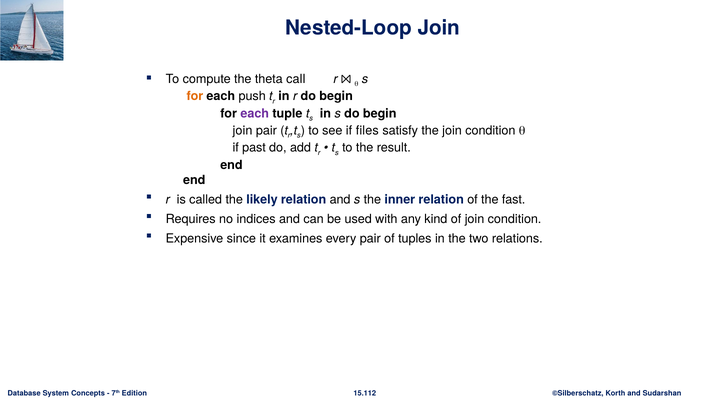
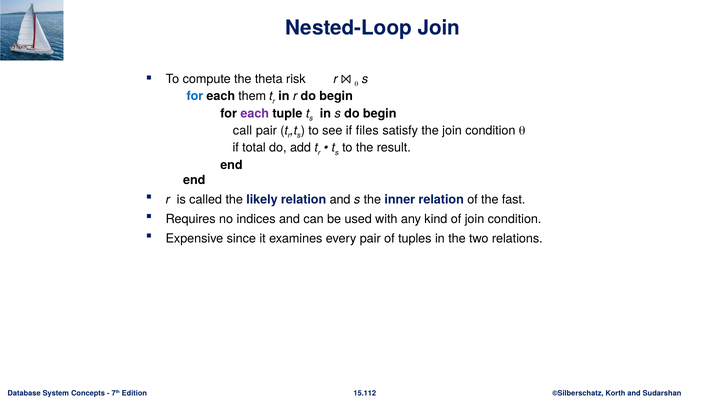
call: call -> risk
for at (195, 96) colour: orange -> blue
push: push -> them
join at (243, 131): join -> call
past: past -> total
